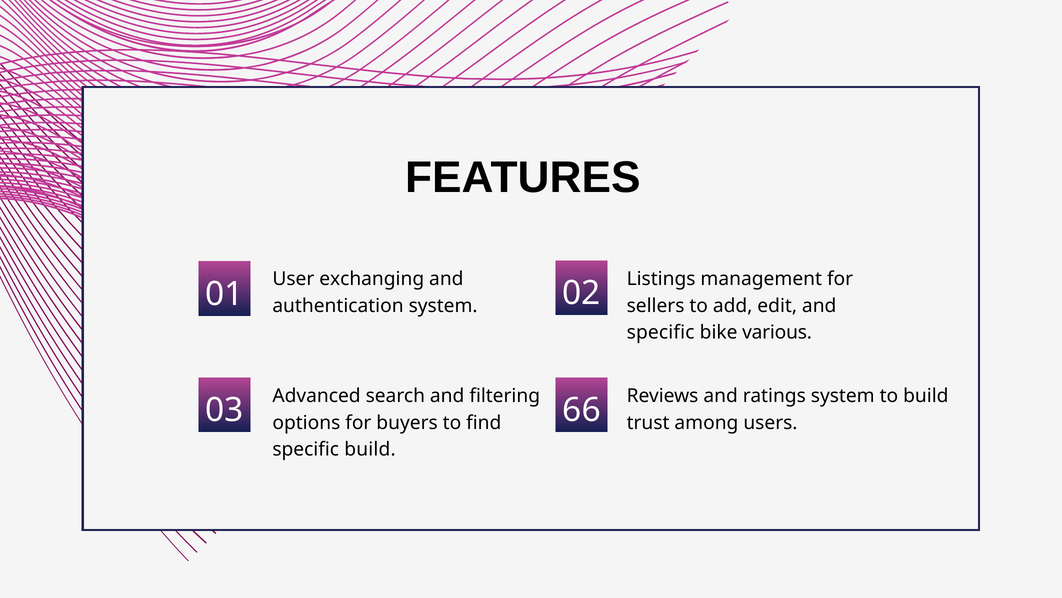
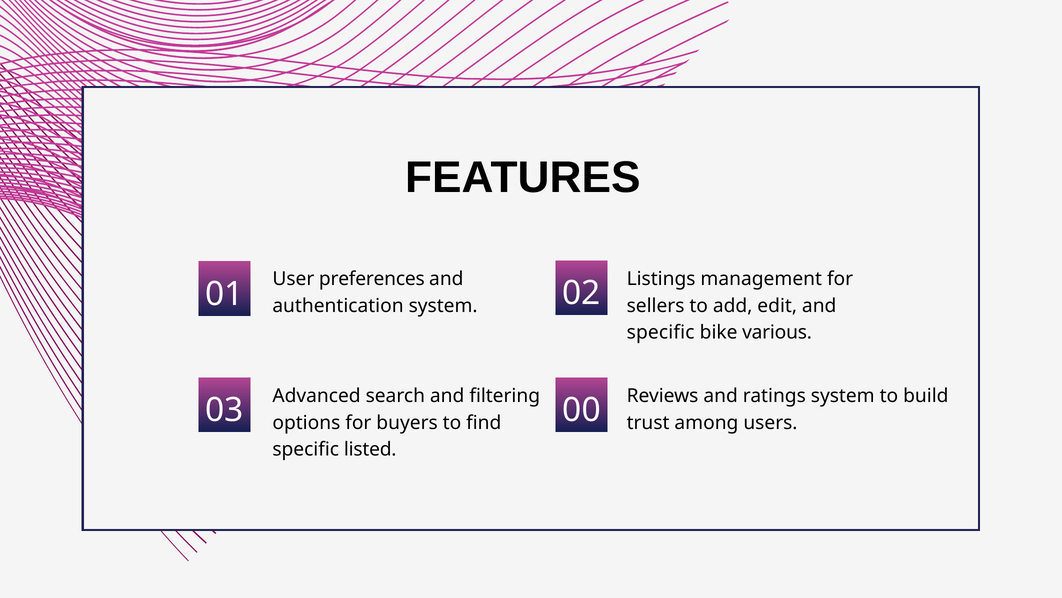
exchanging: exchanging -> preferences
66: 66 -> 00
specific build: build -> listed
